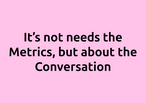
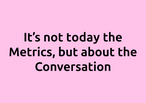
needs: needs -> today
